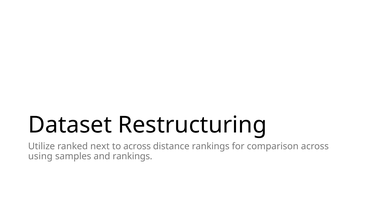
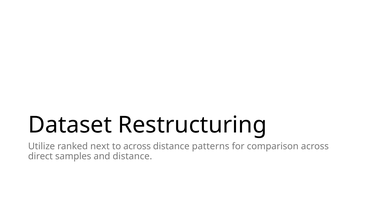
distance rankings: rankings -> patterns
using: using -> direct
and rankings: rankings -> distance
